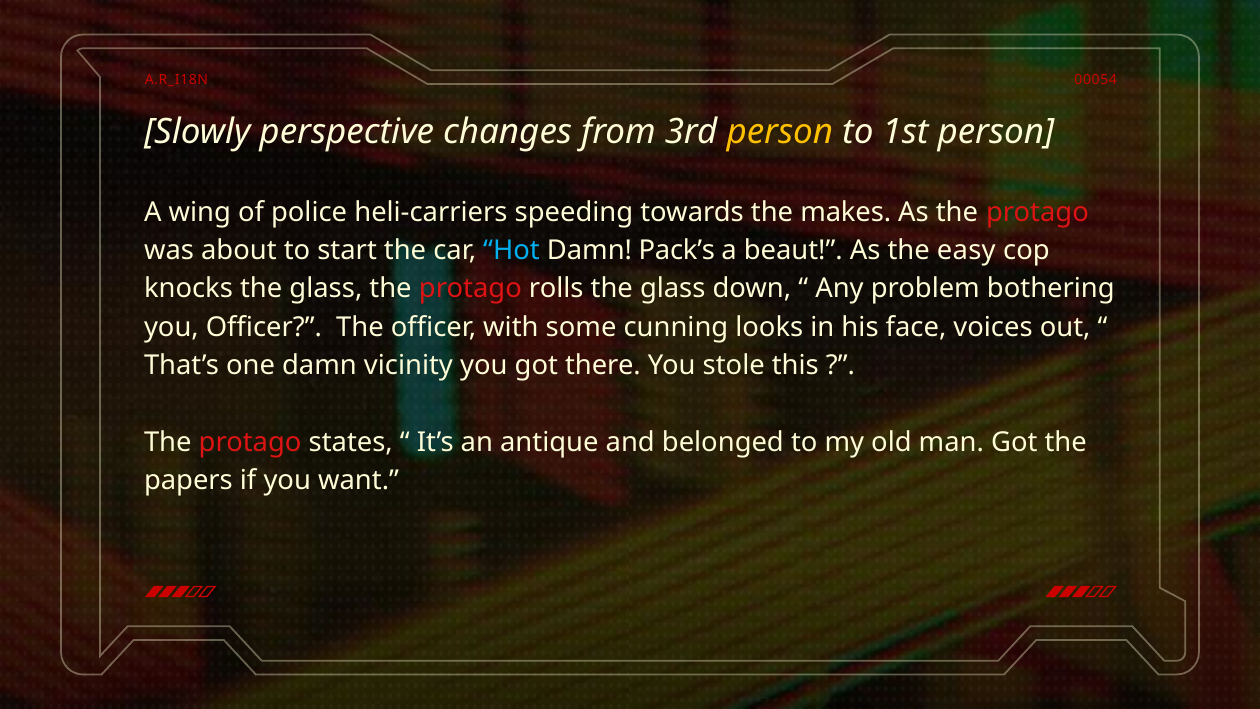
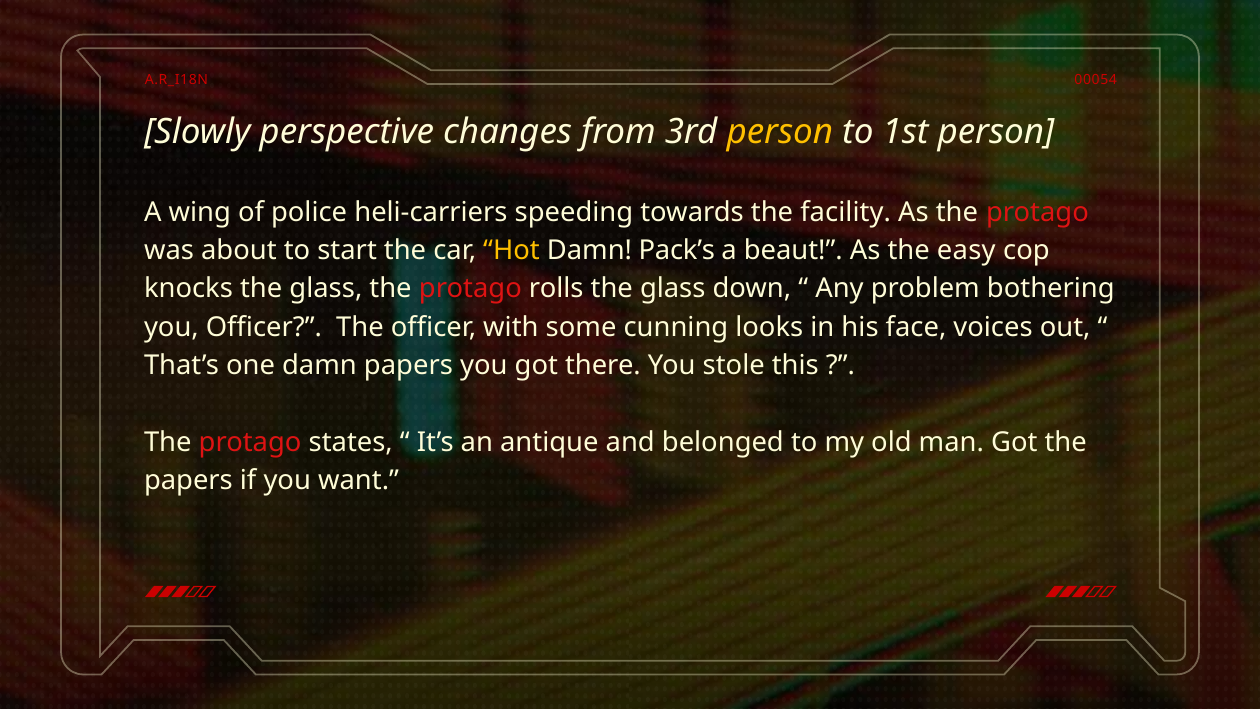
makes: makes -> facility
Hot colour: light blue -> yellow
damn vicinity: vicinity -> papers
